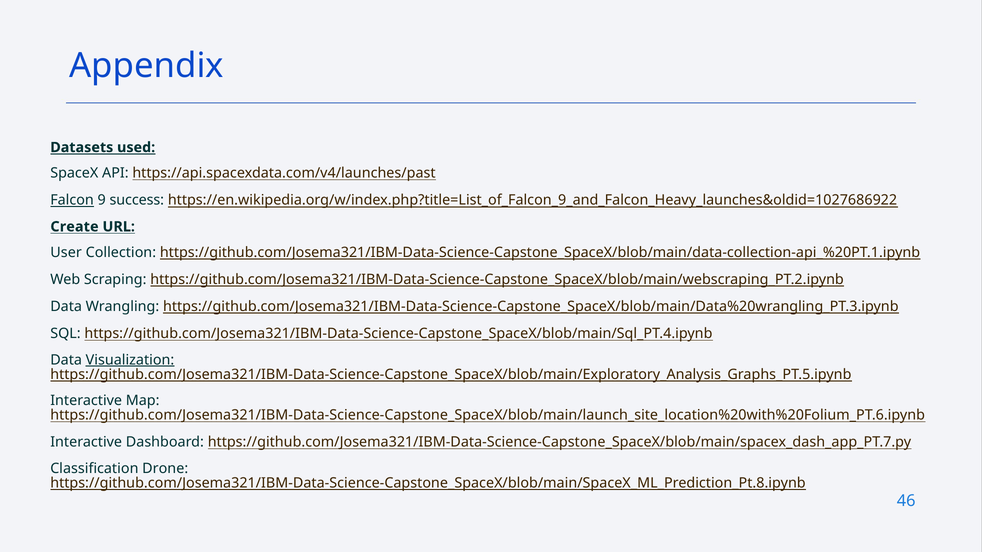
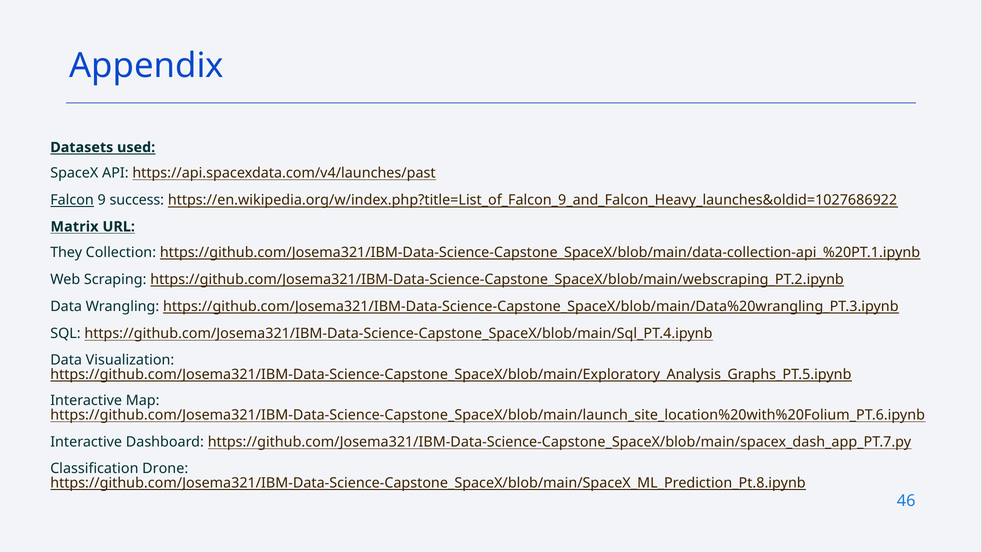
Create: Create -> Matrix
User: User -> They
Visualization underline: present -> none
